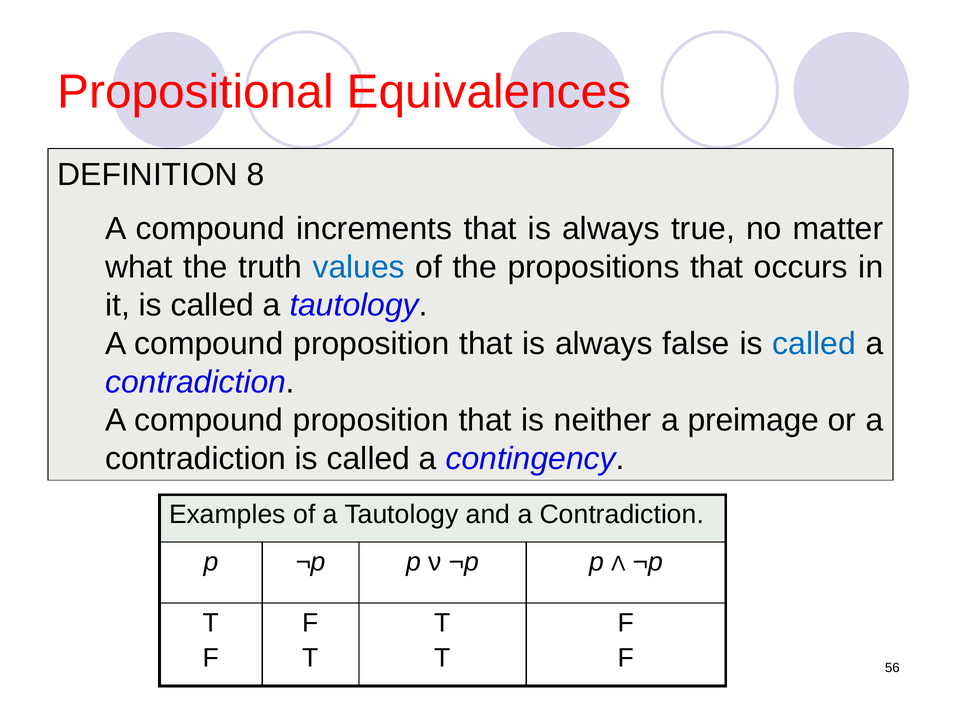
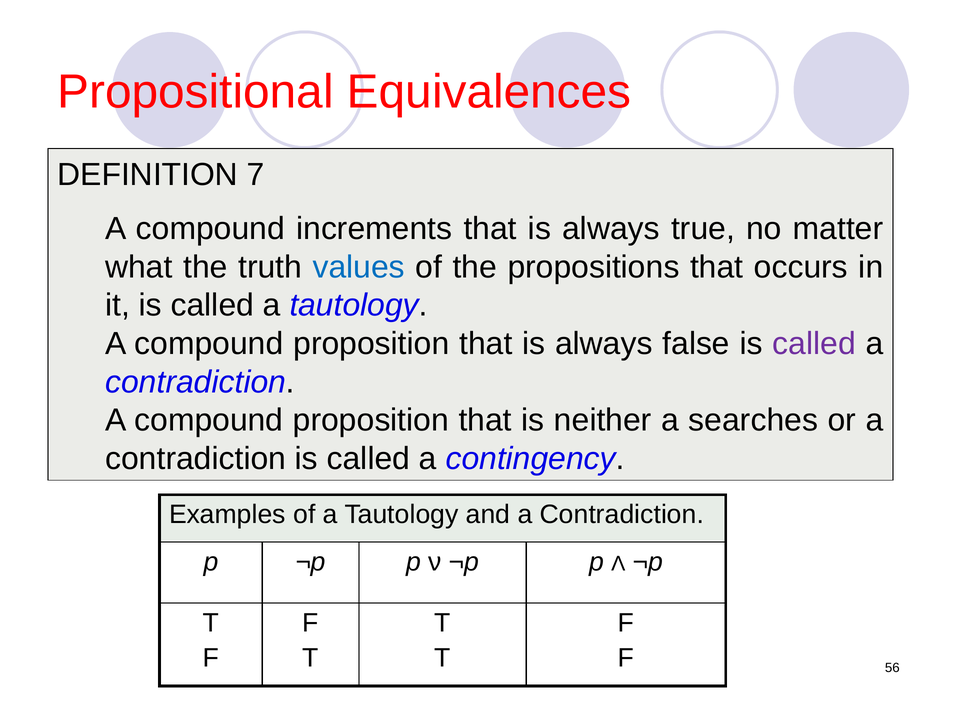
8: 8 -> 7
called at (814, 344) colour: blue -> purple
preimage: preimage -> searches
